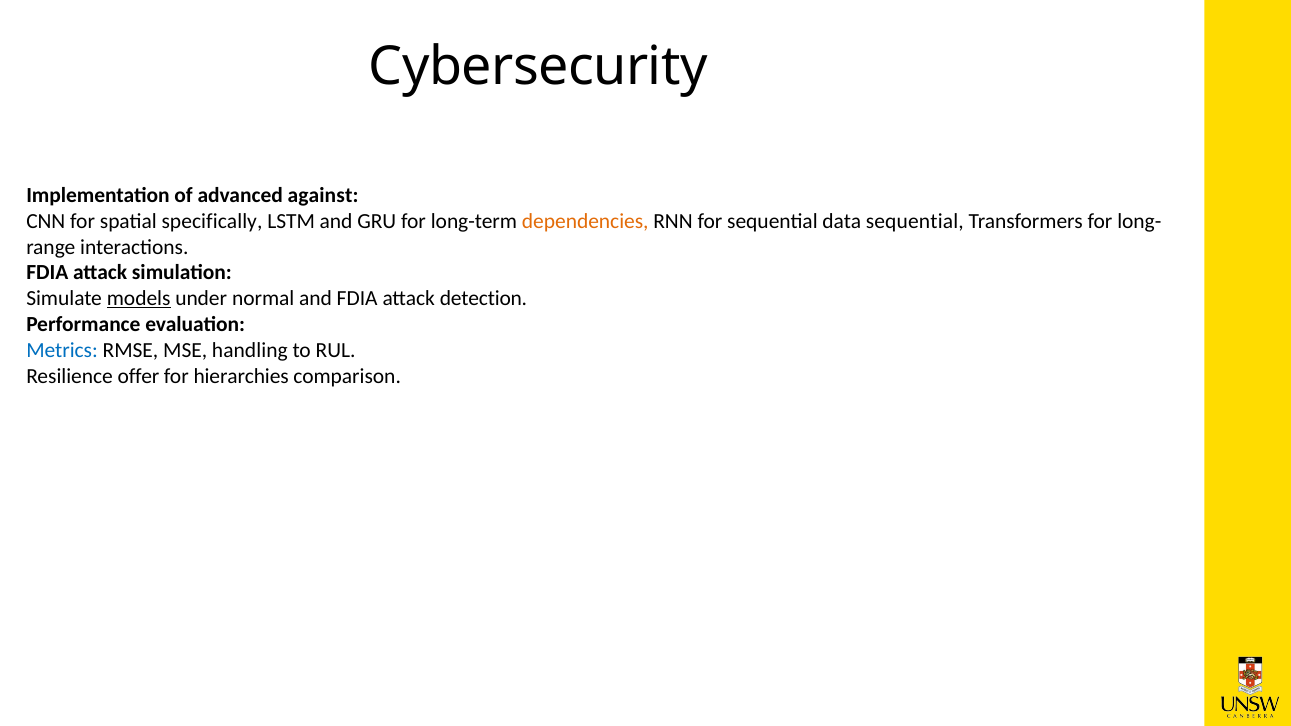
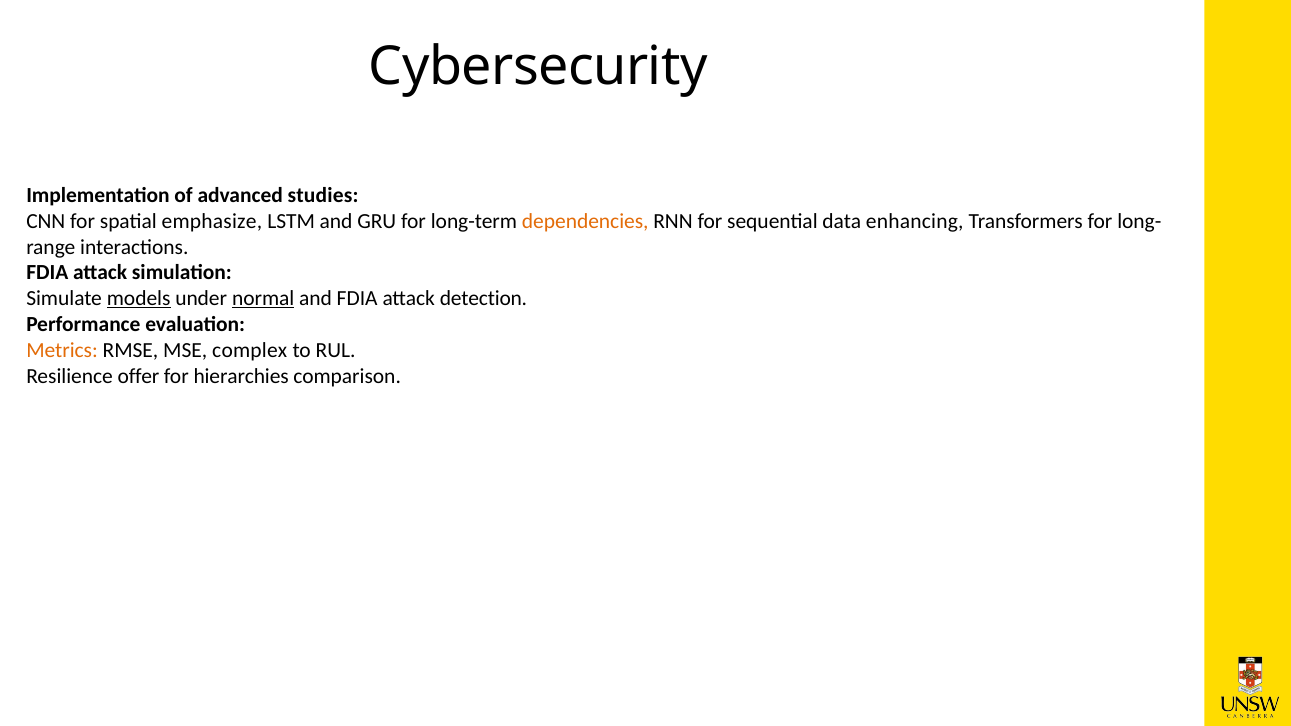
against: against -> studies
specifically: specifically -> emphasize
data sequential: sequential -> enhancing
normal underline: none -> present
Metrics colour: blue -> orange
handling: handling -> complex
